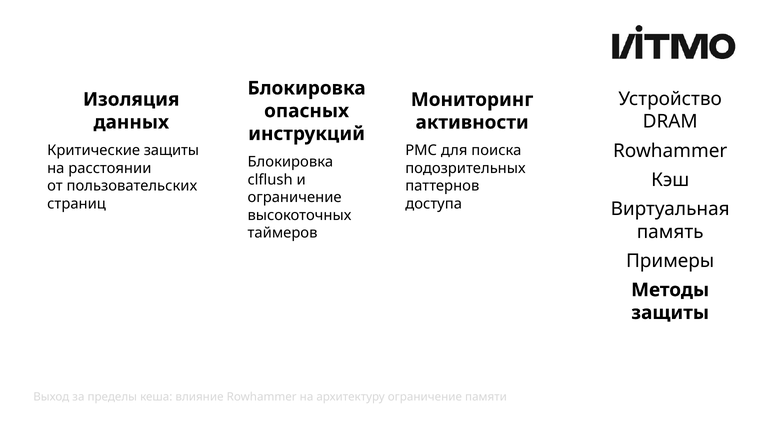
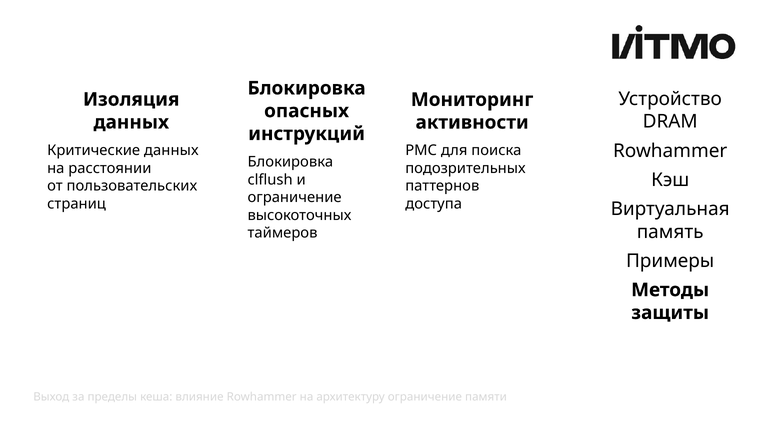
Критические защиты: защиты -> данных
